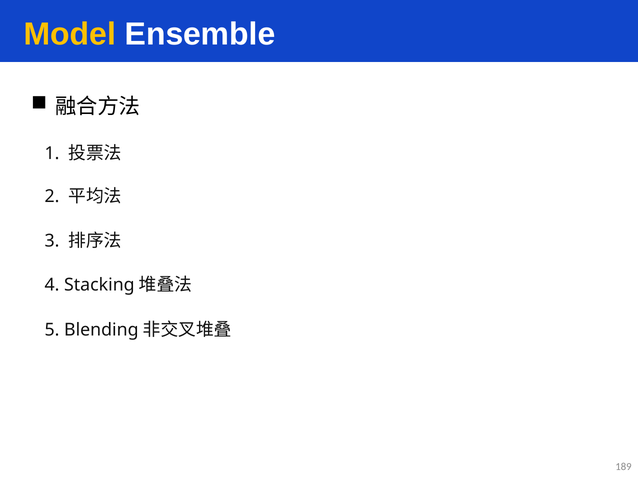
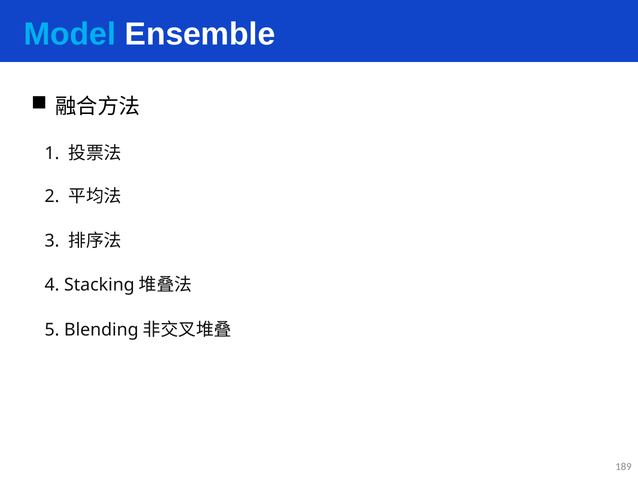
Model colour: yellow -> light blue
